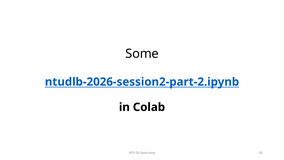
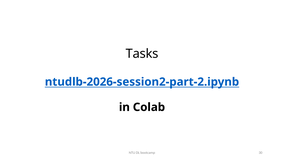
Some: Some -> Tasks
